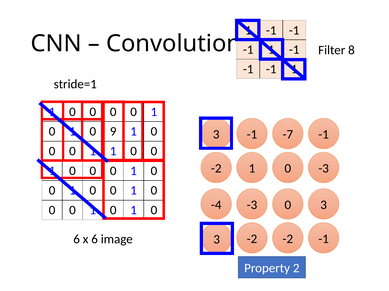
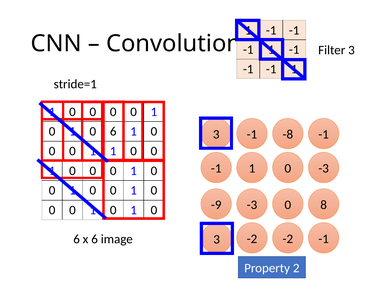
Filter 8: 8 -> 3
9 at (113, 132): 9 -> 6
-7: -7 -> -8
-2 at (216, 169): -2 -> -1
-4: -4 -> -9
0 3: 3 -> 8
